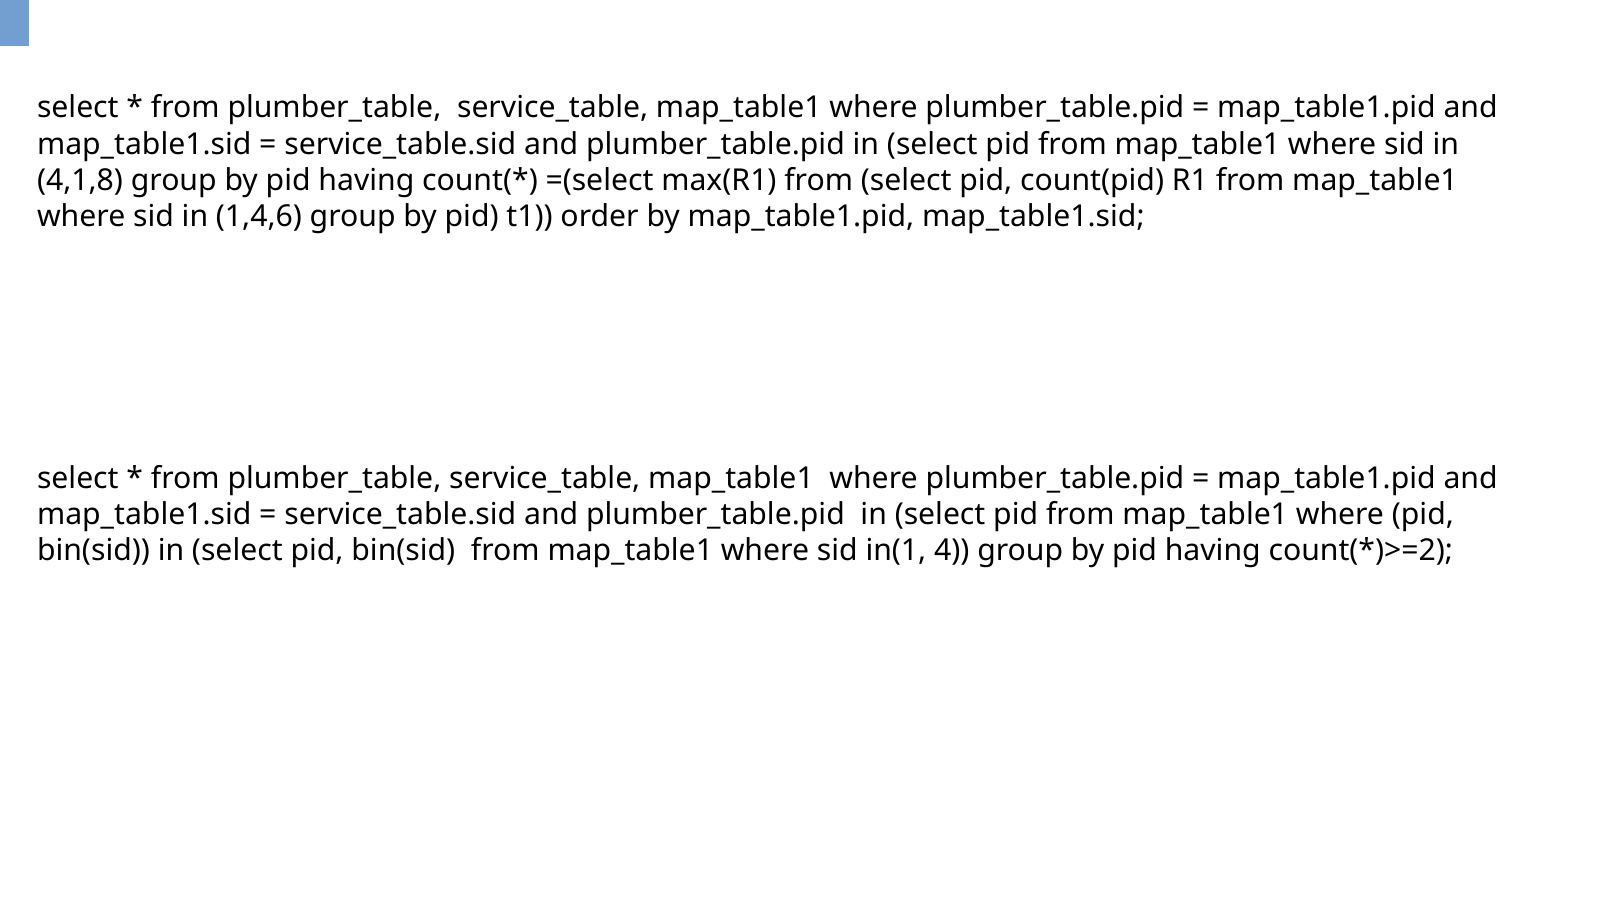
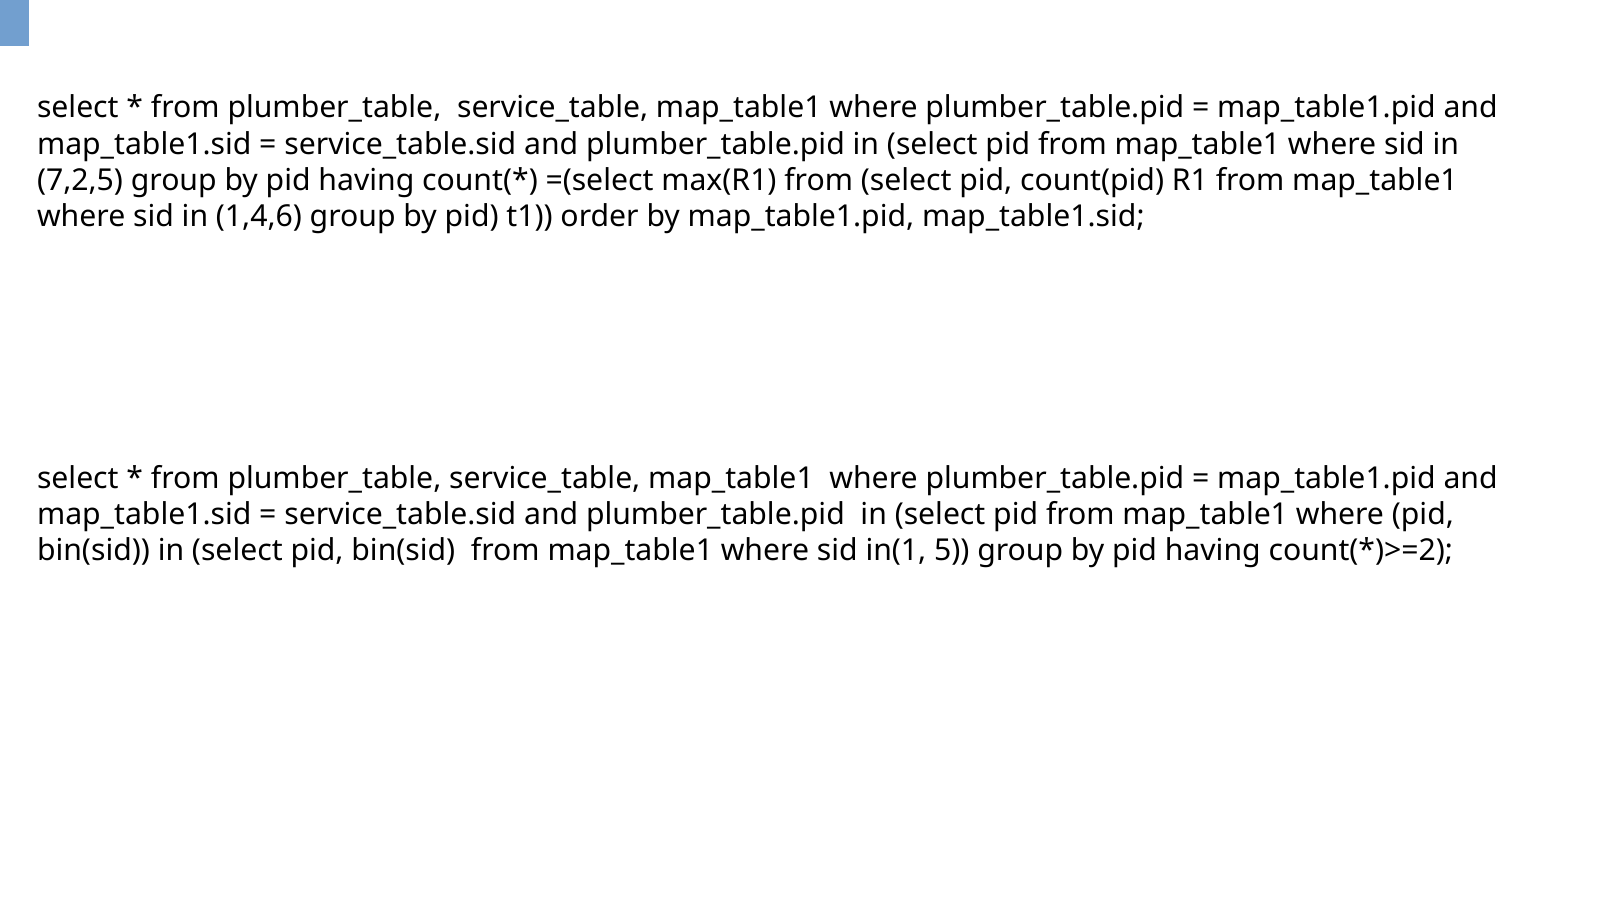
4,1,8: 4,1,8 -> 7,2,5
4: 4 -> 5
